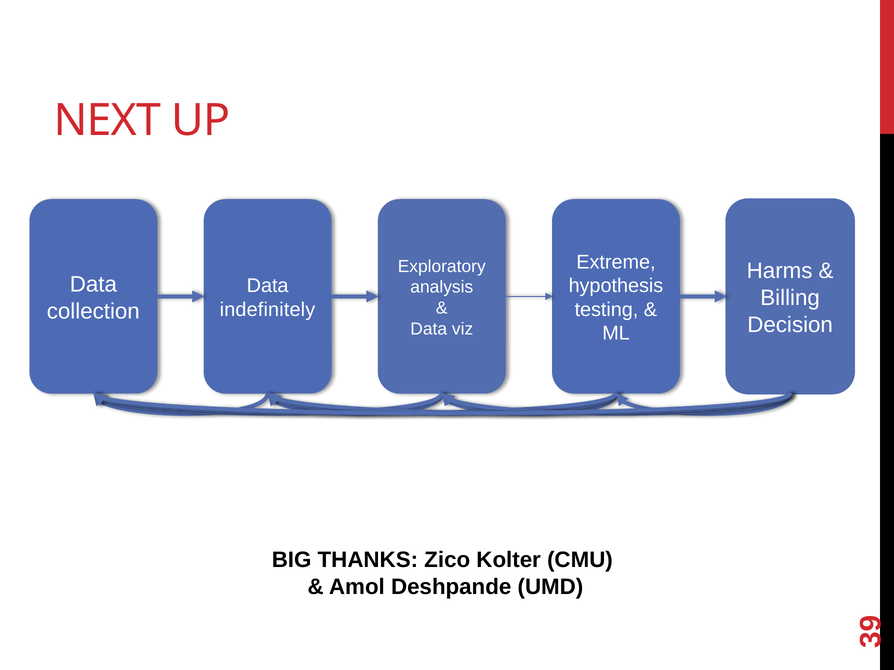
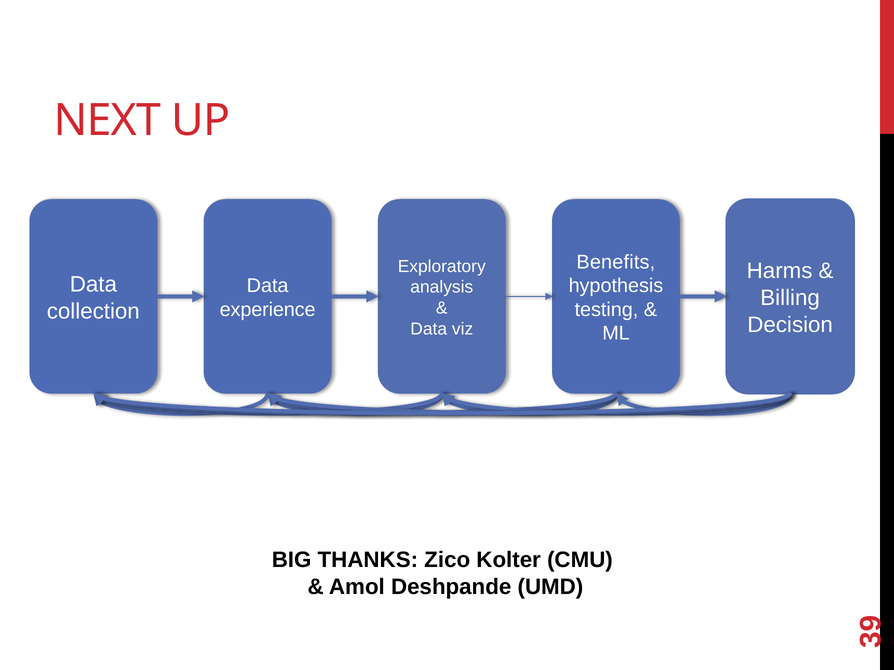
Extreme: Extreme -> Benefits
indefinitely: indefinitely -> experience
